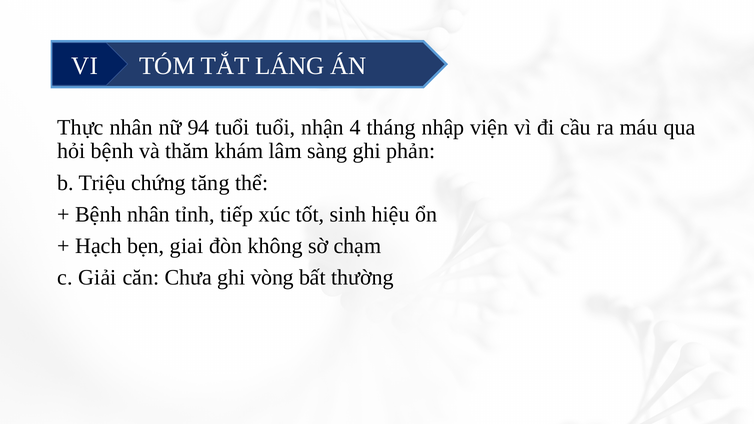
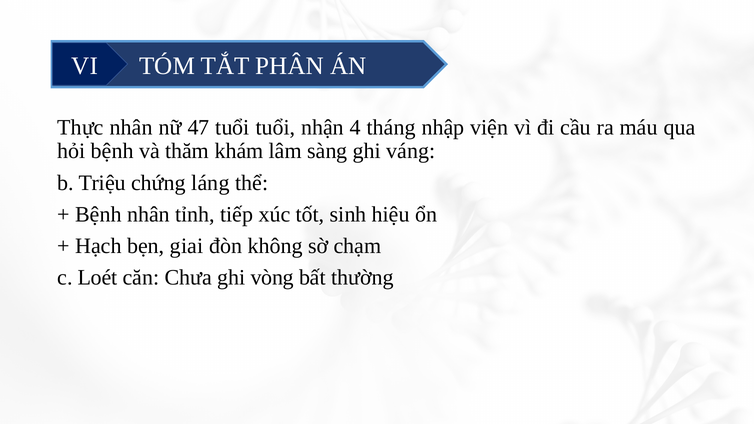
LÁNG: LÁNG -> PHÂN
94: 94 -> 47
phản: phản -> váng
tăng: tăng -> láng
Giải: Giải -> Loét
